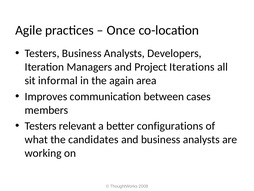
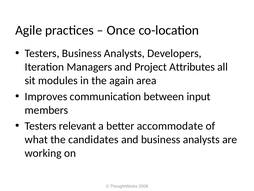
Iterations: Iterations -> Attributes
informal: informal -> modules
cases: cases -> input
configurations: configurations -> accommodate
